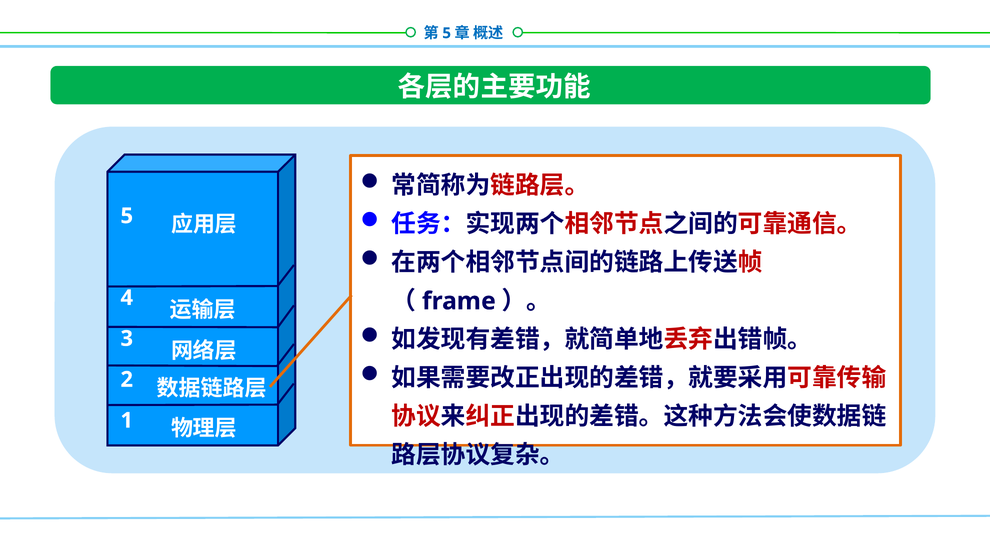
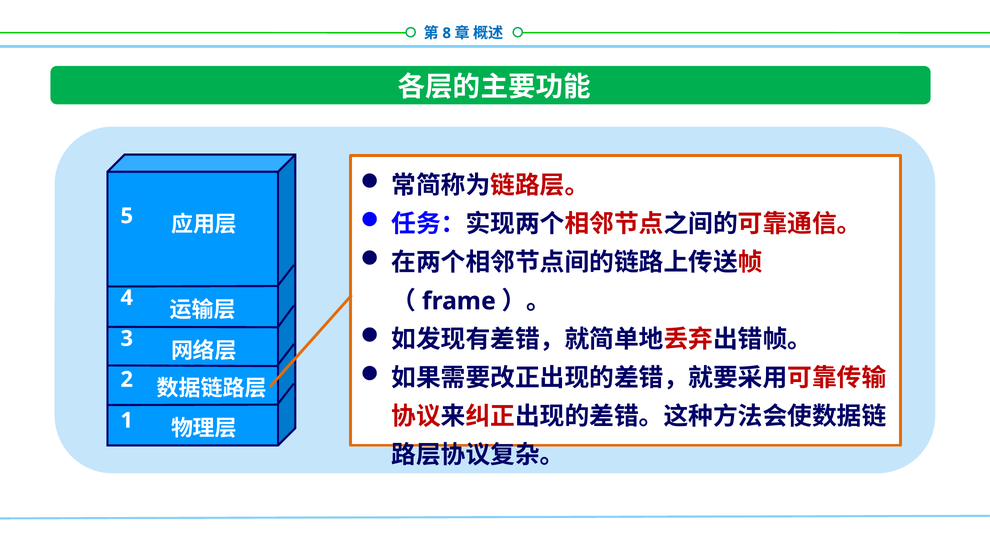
5 at (447, 33): 5 -> 8
